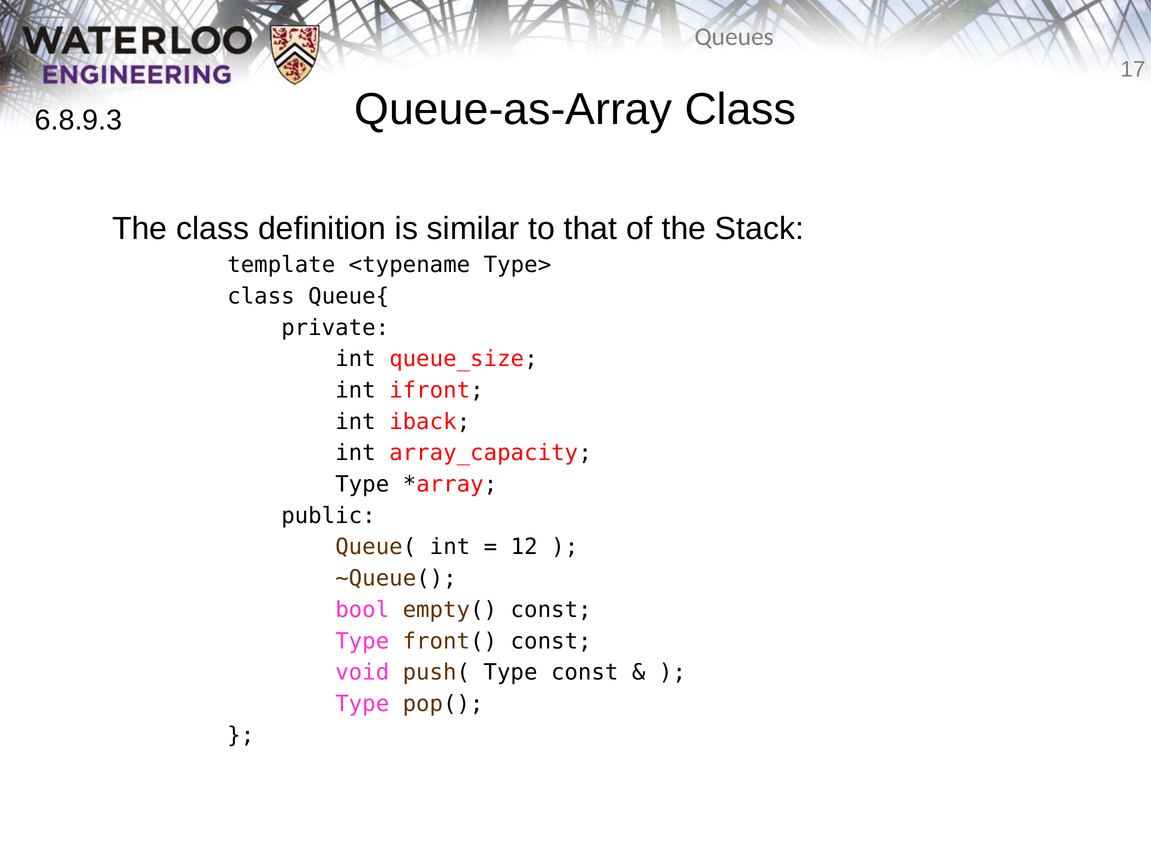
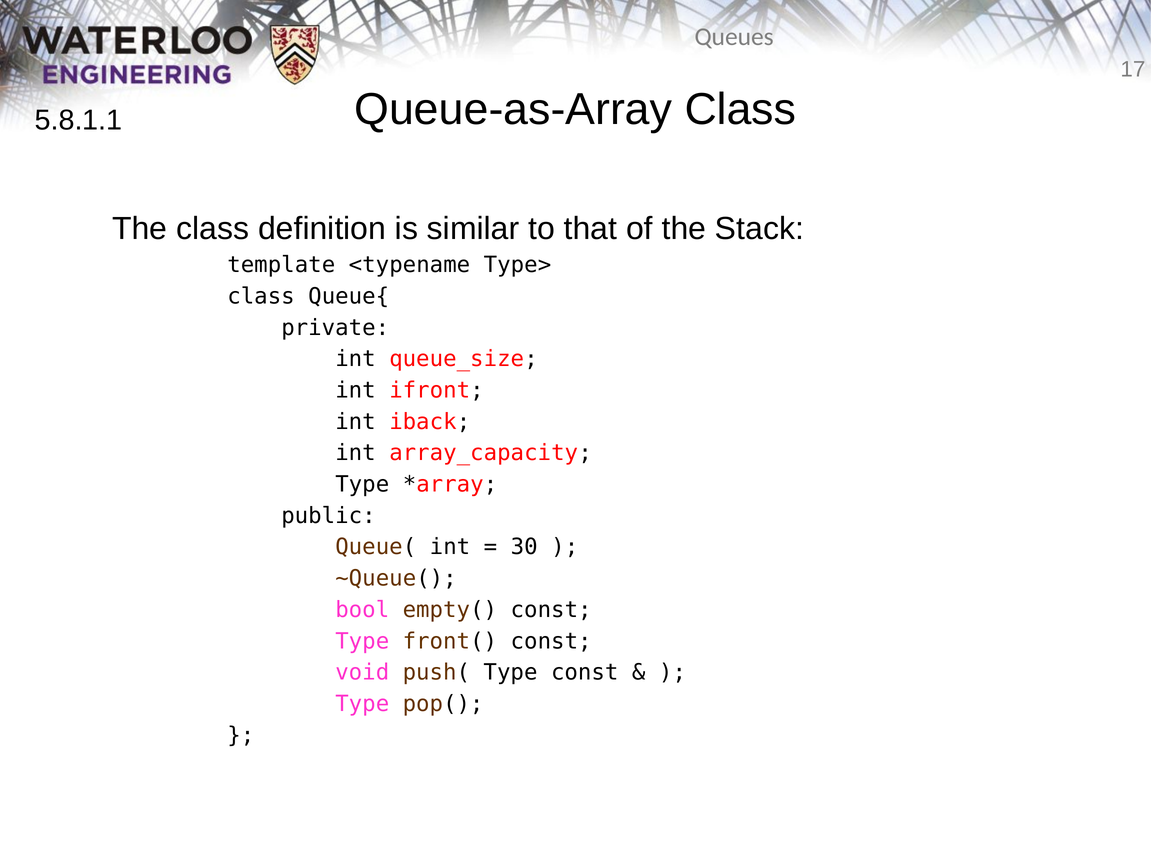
6.8.9.3: 6.8.9.3 -> 5.8.1.1
12: 12 -> 30
